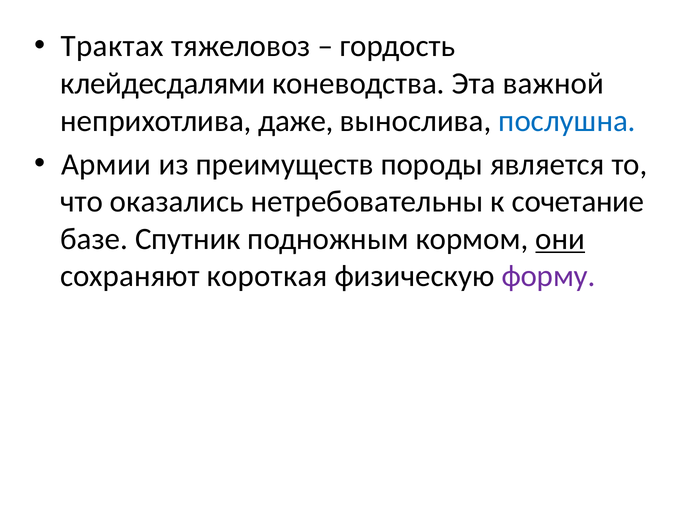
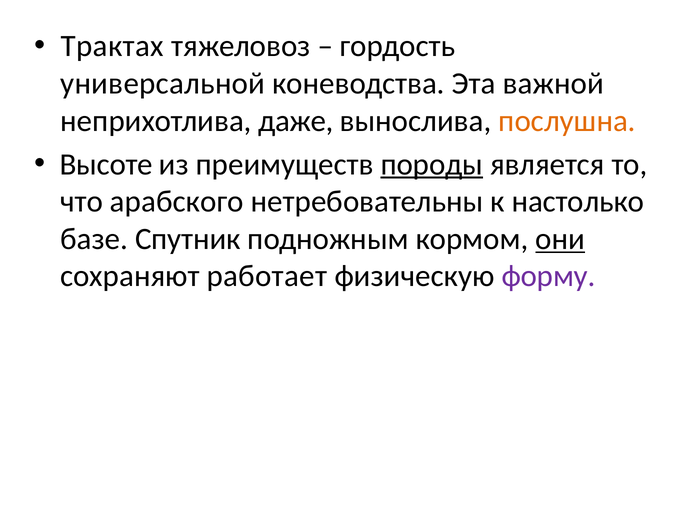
клейдесдалями: клейдесдалями -> универсальной
послушна colour: blue -> orange
Армии: Армии -> Высоте
породы underline: none -> present
оказались: оказались -> арабского
сочетание: сочетание -> настолько
короткая: короткая -> работает
